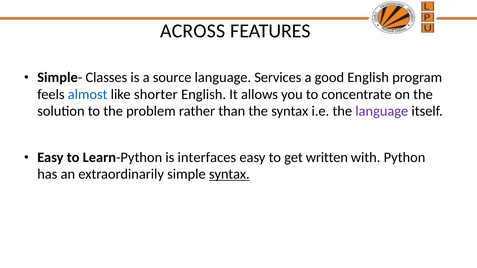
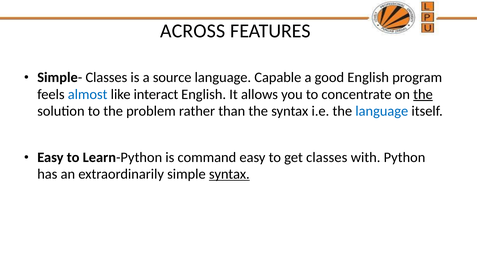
Services: Services -> Capable
shorter: shorter -> interact
the at (423, 94) underline: none -> present
language at (382, 111) colour: purple -> blue
interfaces: interfaces -> command
get written: written -> classes
